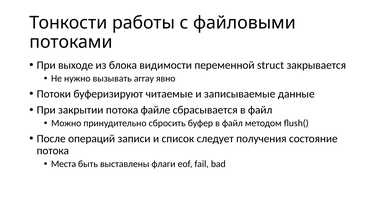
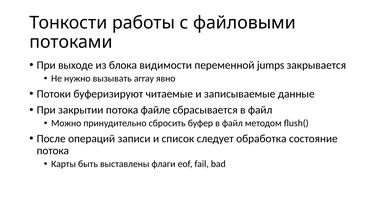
struct: struct -> jumps
получения: получения -> обработка
Места: Места -> Карты
